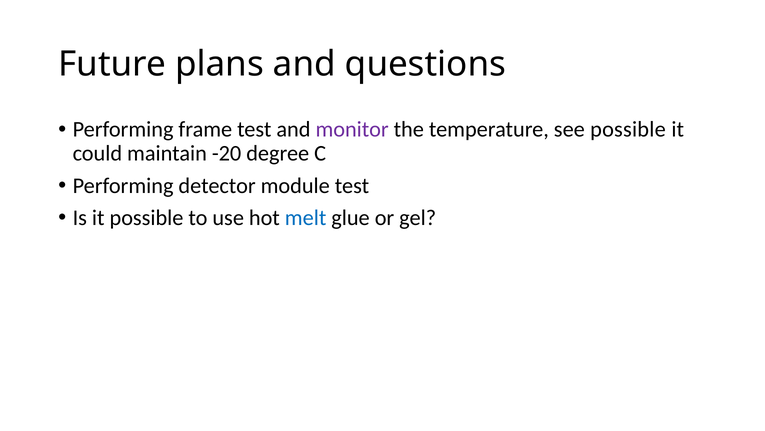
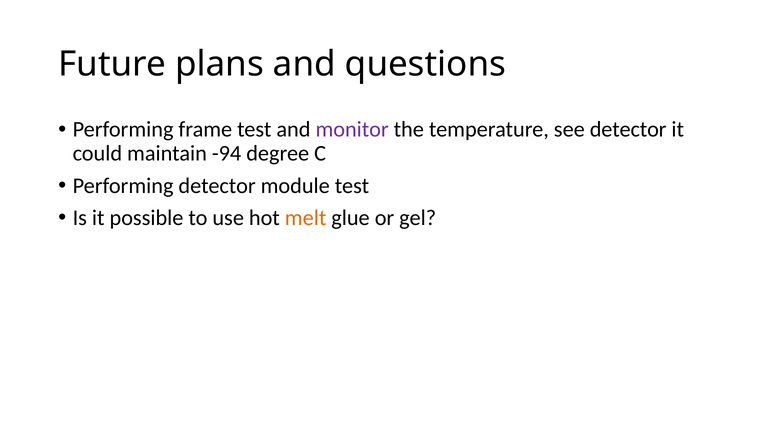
see possible: possible -> detector
-20: -20 -> -94
melt colour: blue -> orange
